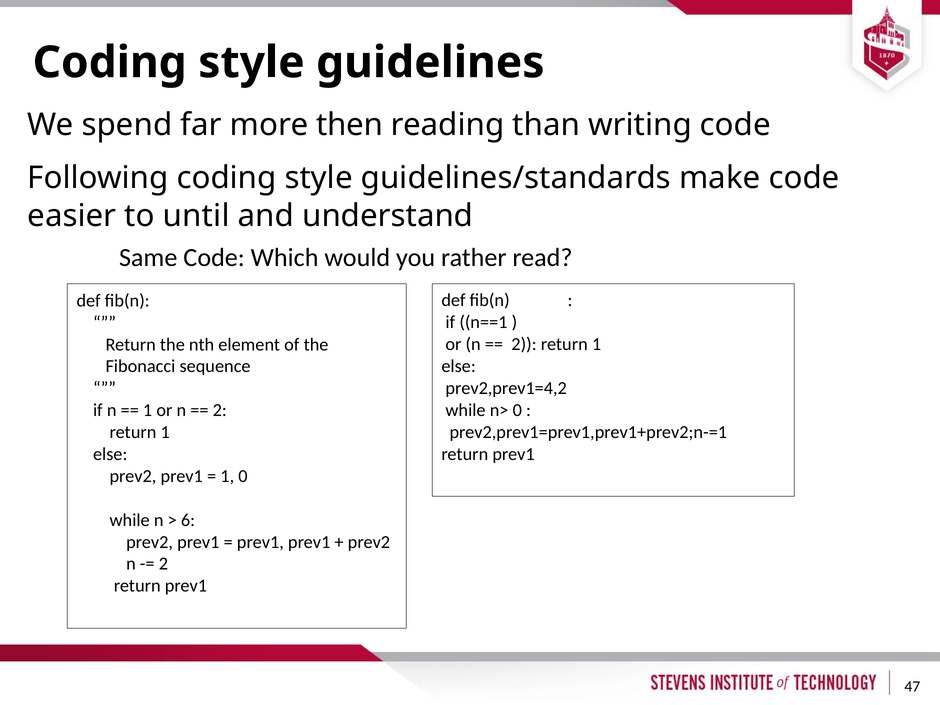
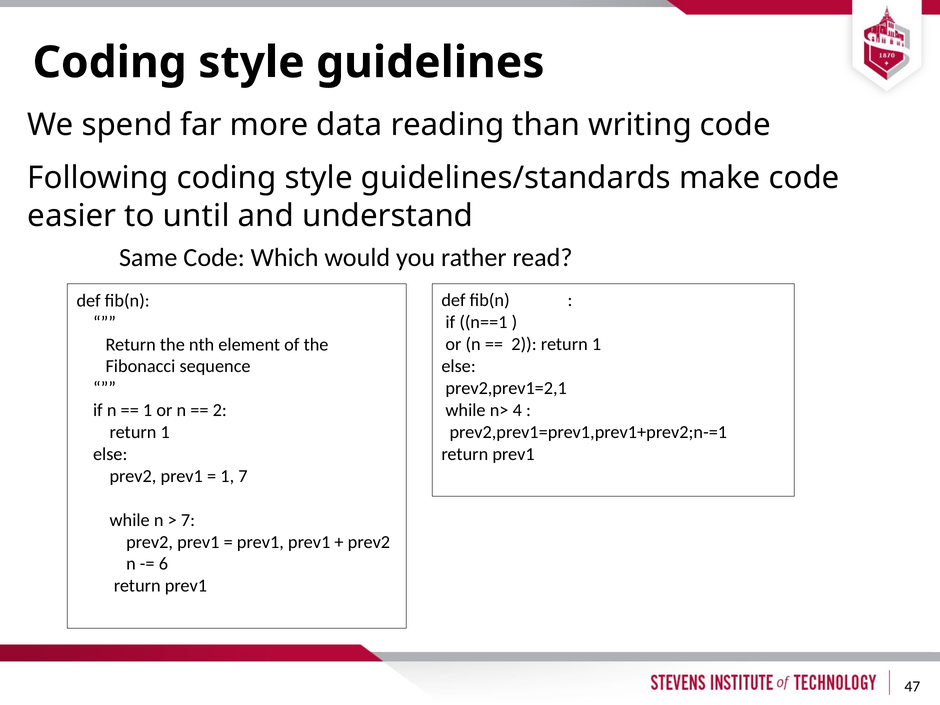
then: then -> data
prev2,prev1=4,2: prev2,prev1=4,2 -> prev2,prev1=2,1
n> 0: 0 -> 4
1 0: 0 -> 7
6 at (188, 520): 6 -> 7
2 at (163, 564): 2 -> 6
